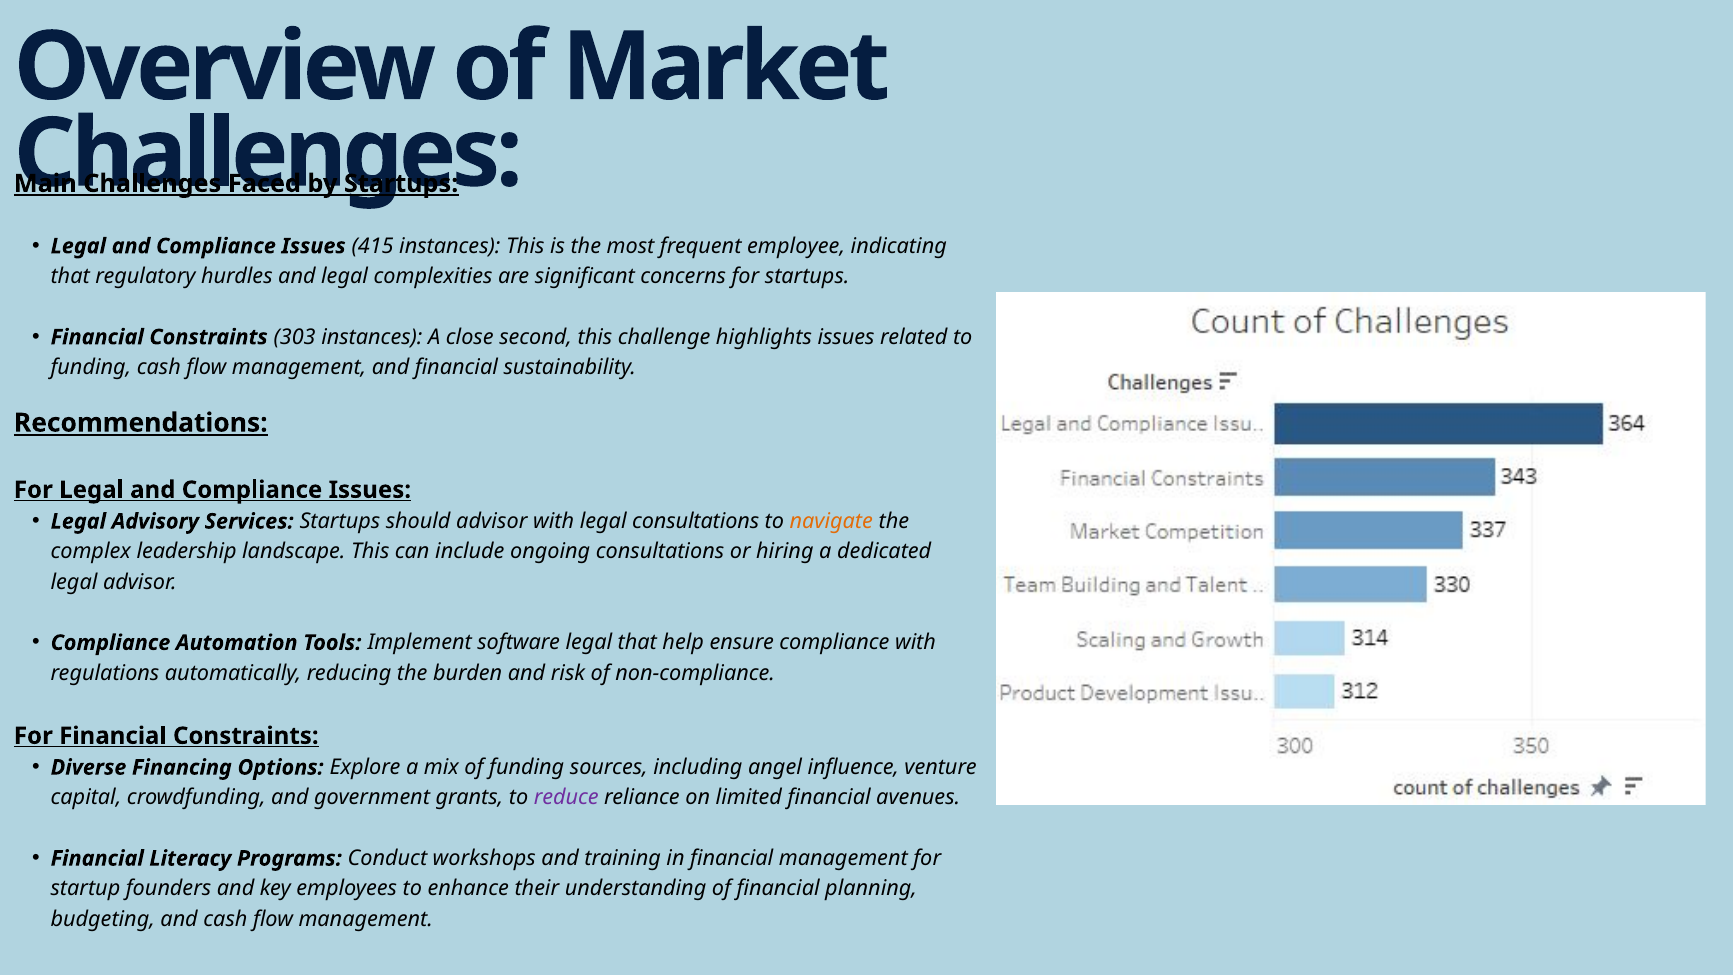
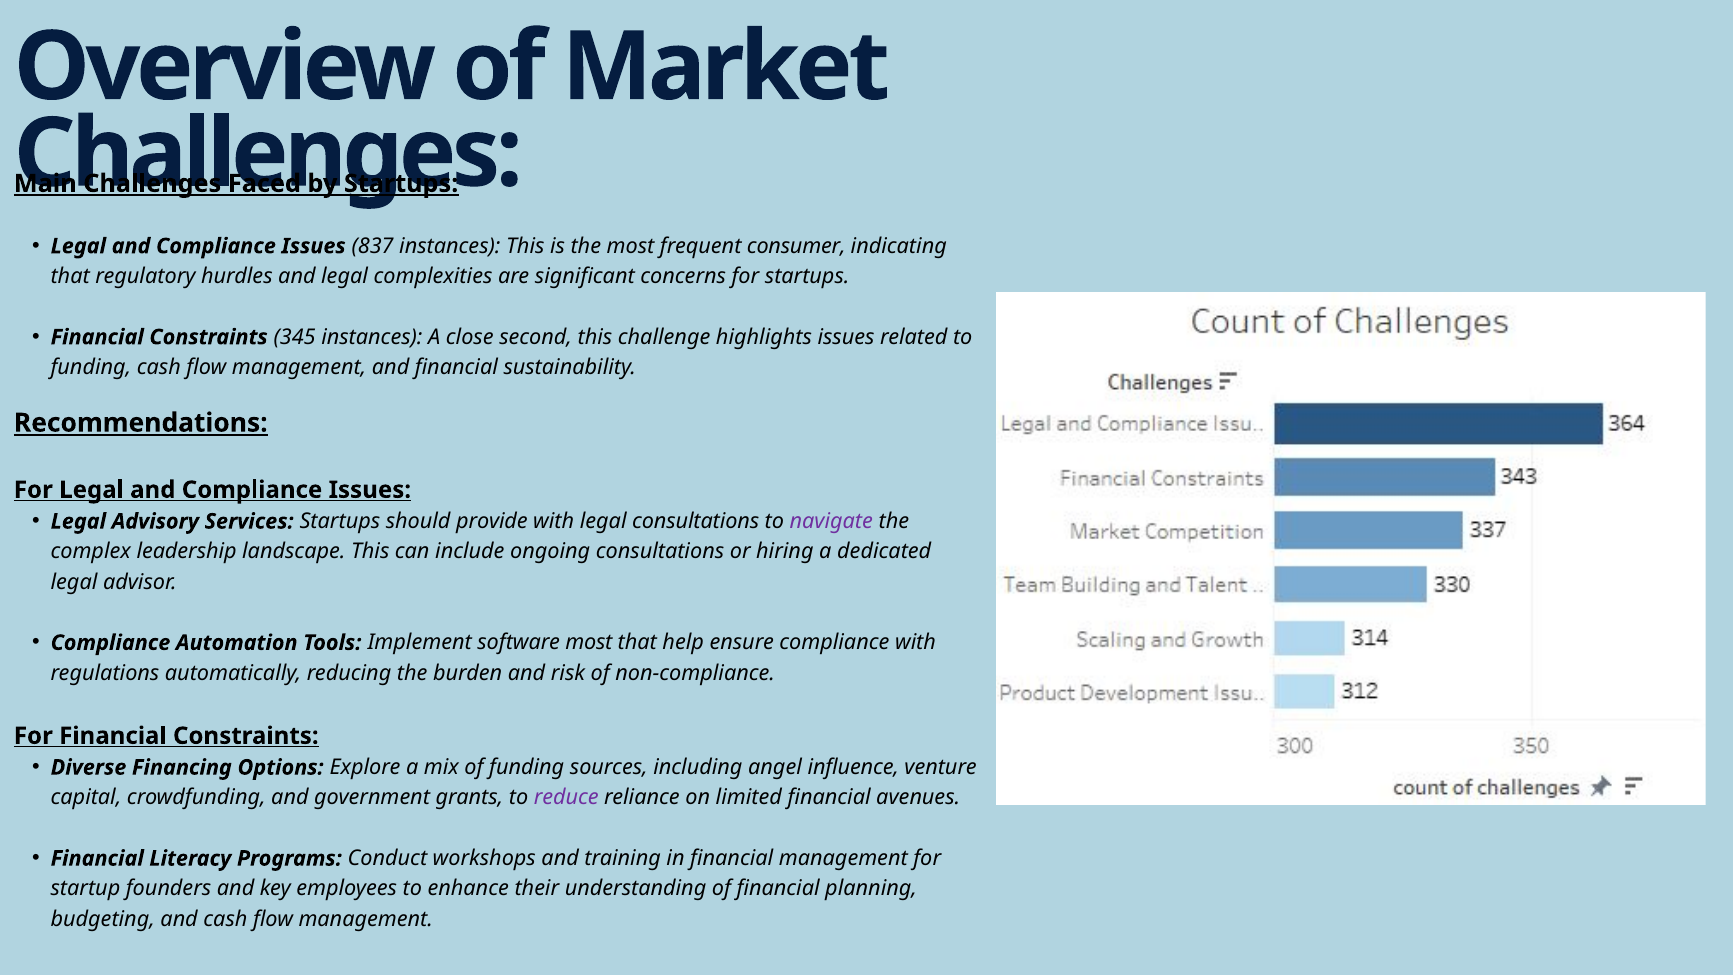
415: 415 -> 837
employee: employee -> consumer
303: 303 -> 345
should advisor: advisor -> provide
navigate colour: orange -> purple
software legal: legal -> most
